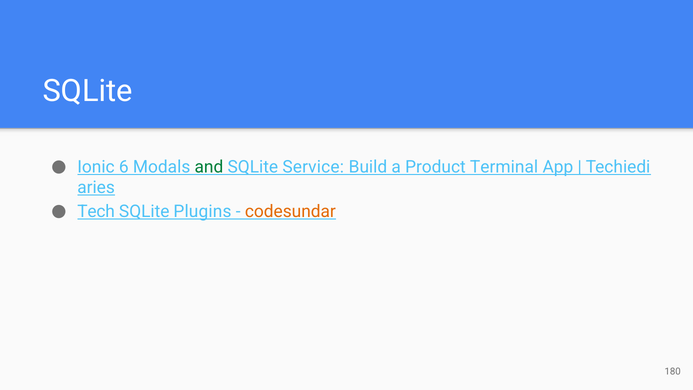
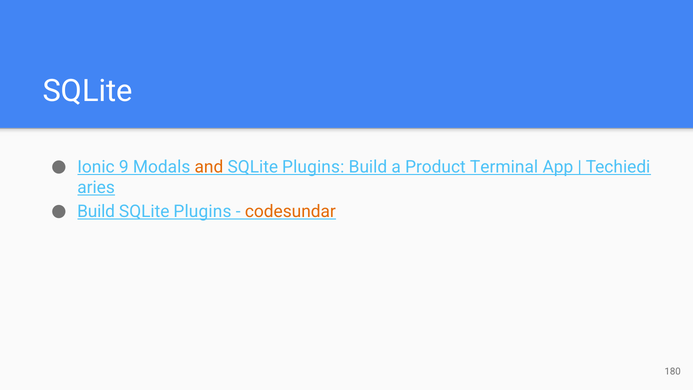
6: 6 -> 9
and colour: green -> orange
Service at (313, 167): Service -> Plugins
Tech at (96, 211): Tech -> Build
